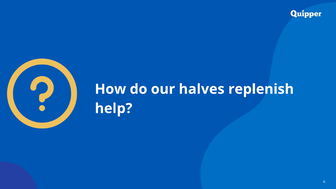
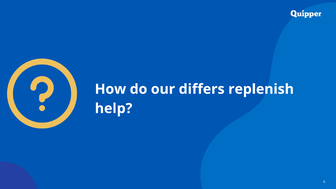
halves: halves -> differs
